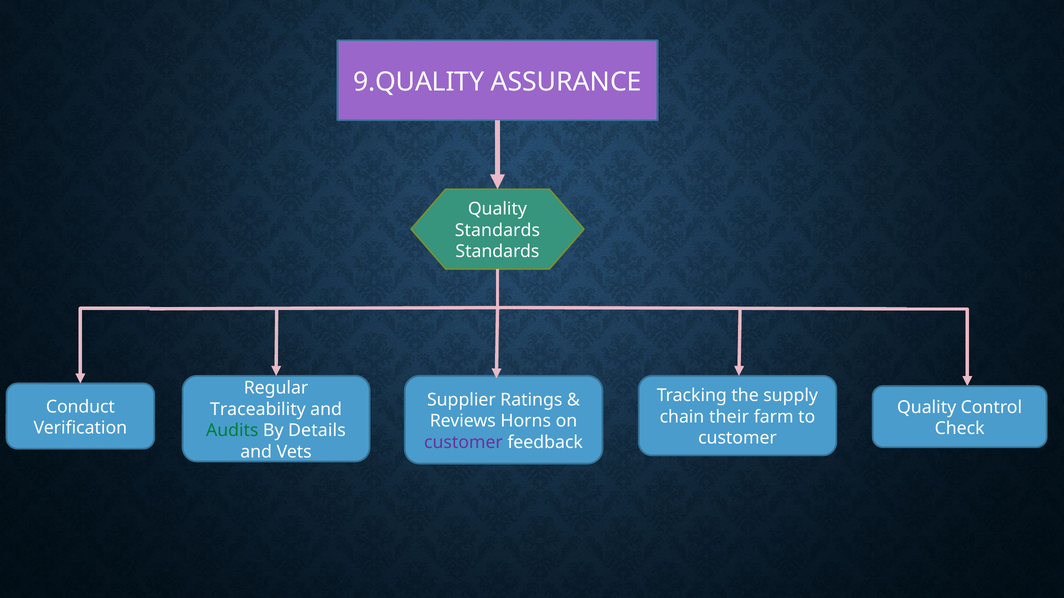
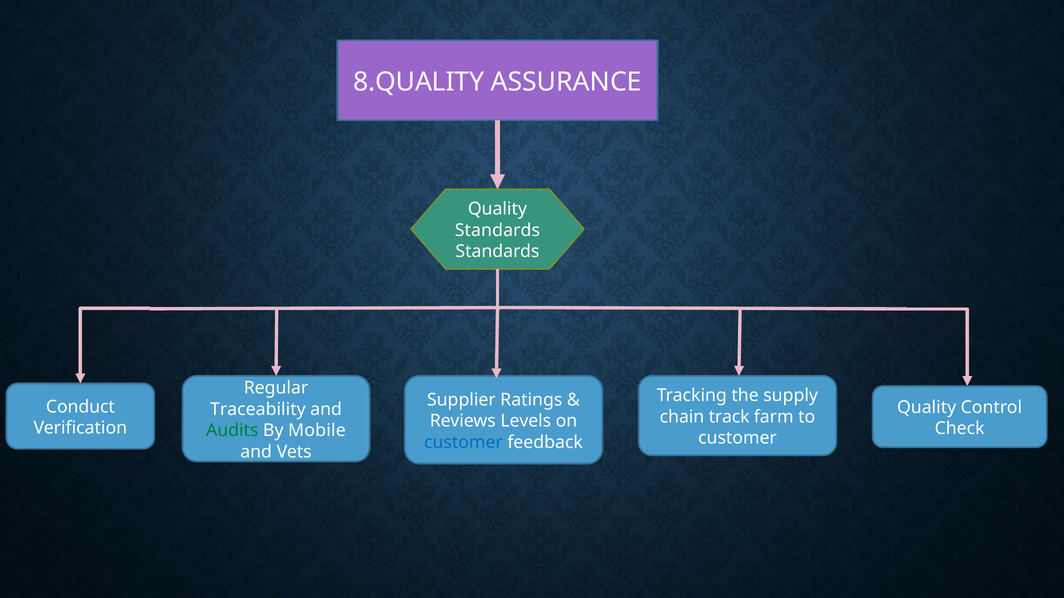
9.QUALITY: 9.QUALITY -> 8.QUALITY
their: their -> track
Horns: Horns -> Levels
Details: Details -> Mobile
customer at (463, 443) colour: purple -> blue
